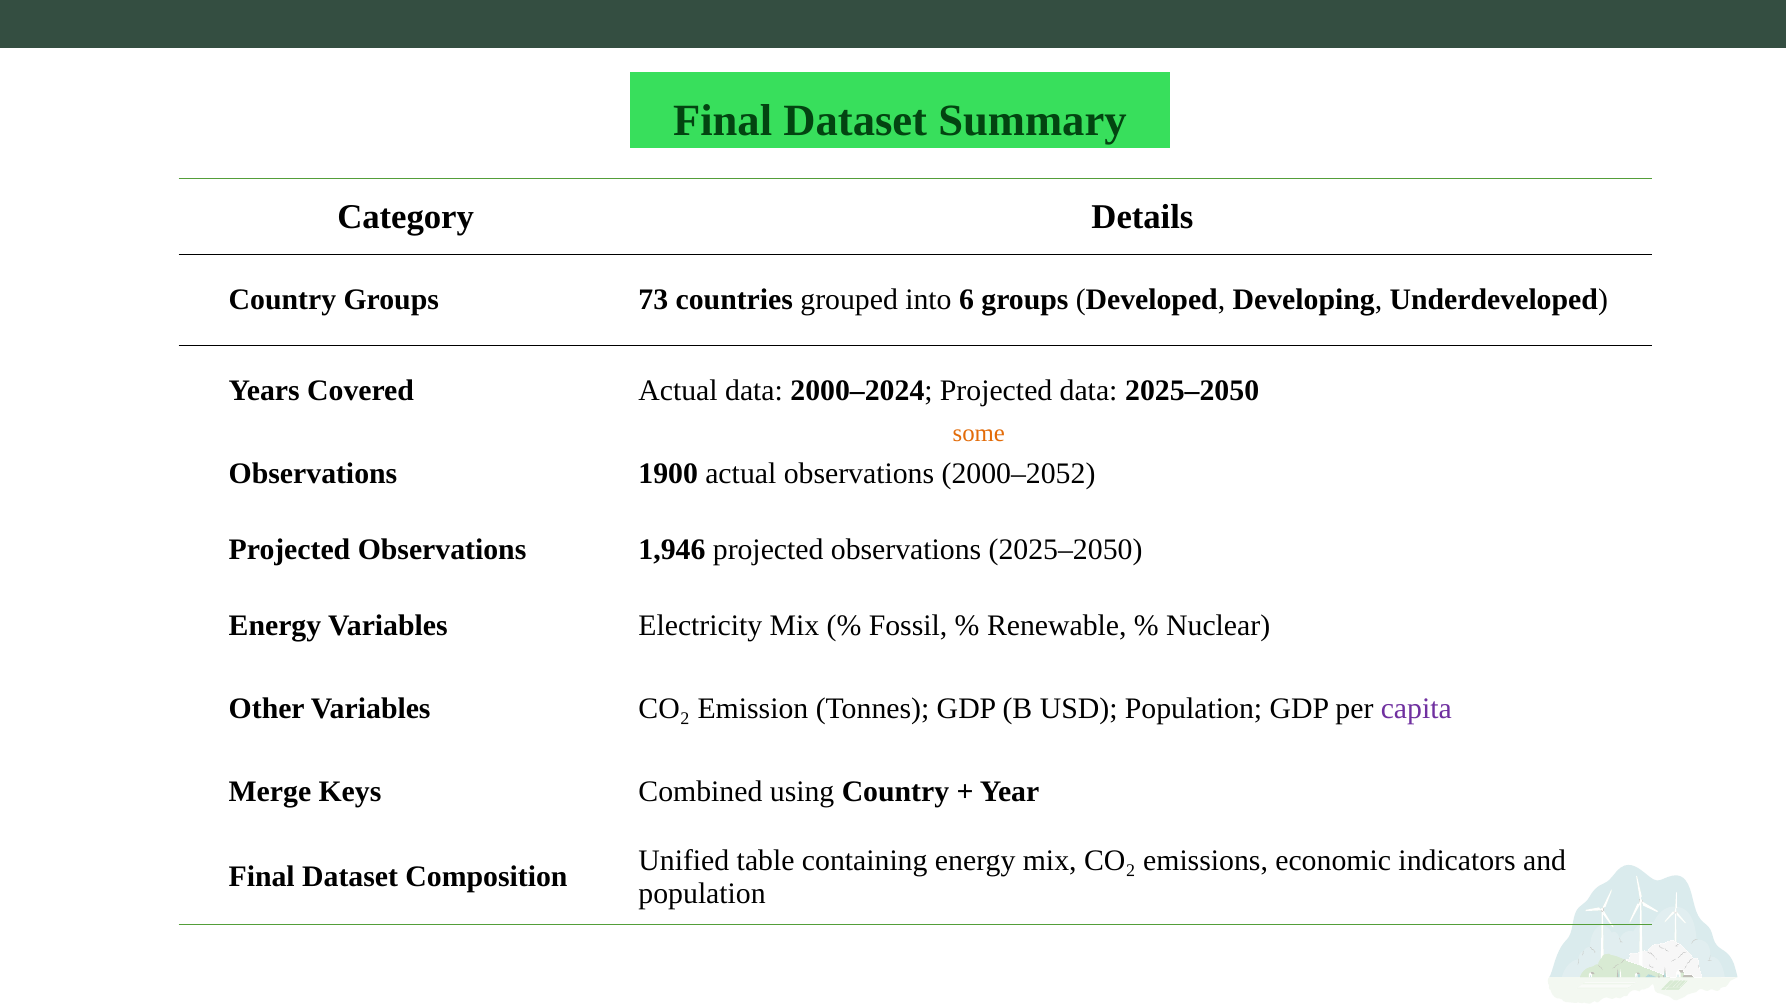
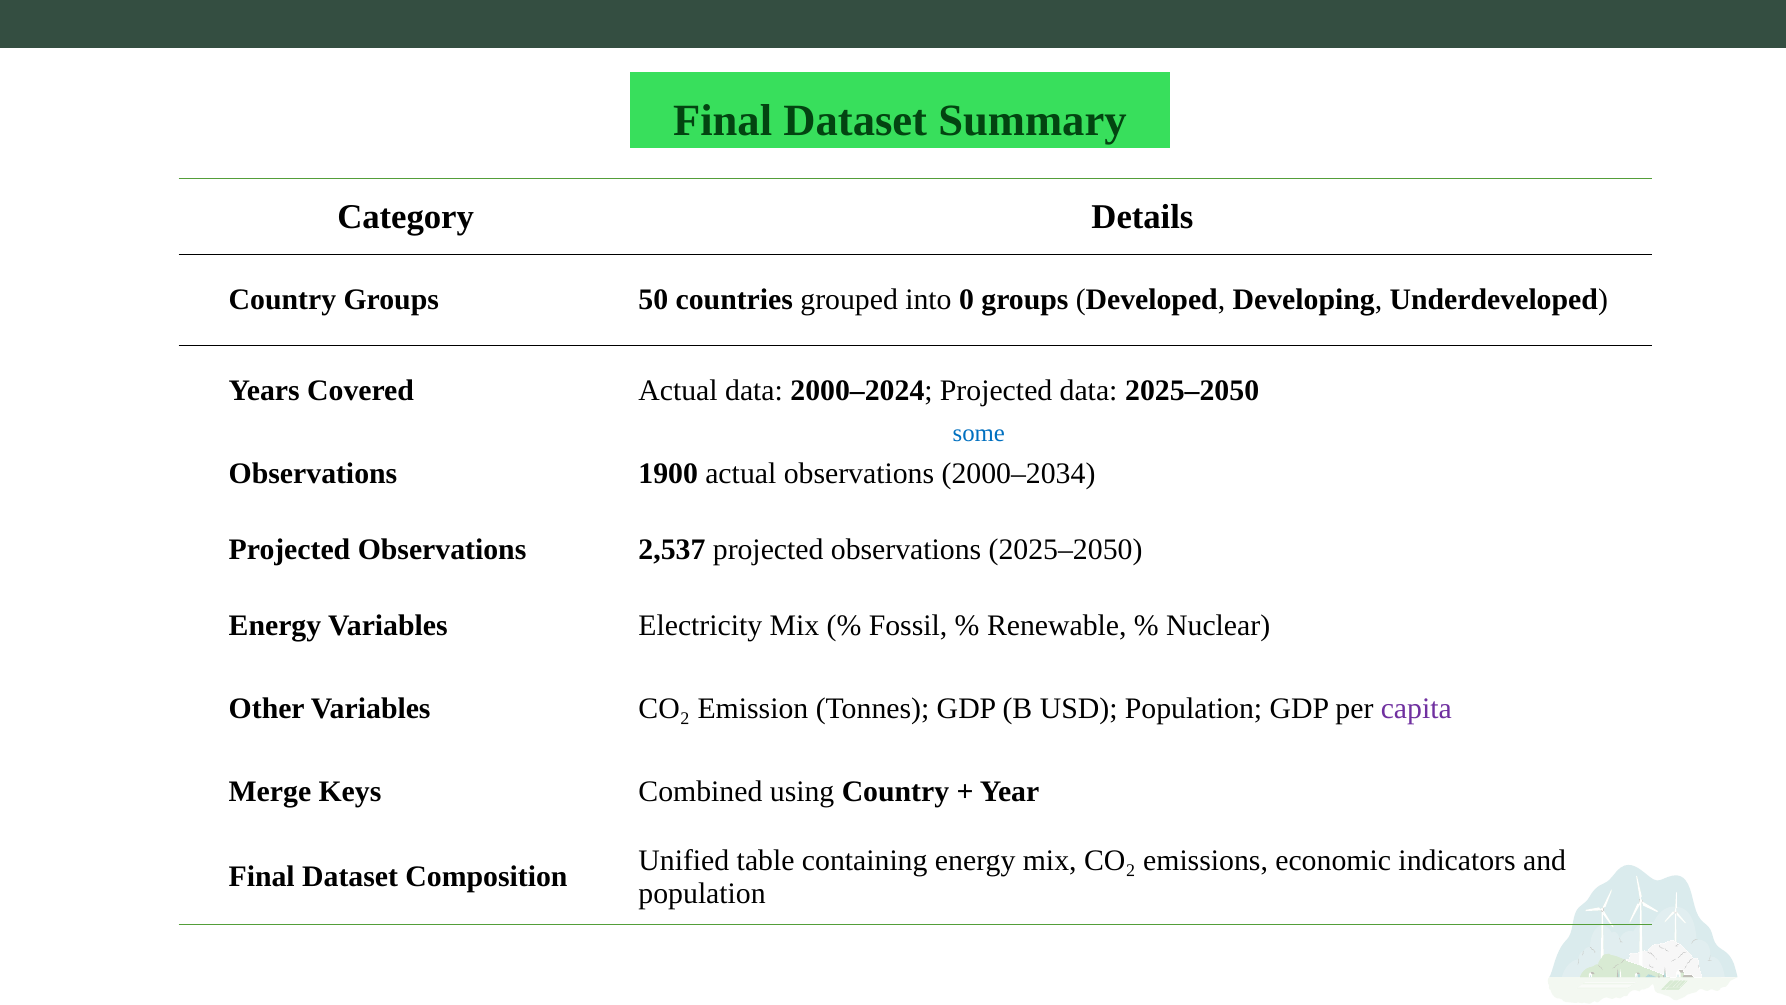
73: 73 -> 50
6: 6 -> 0
some colour: orange -> blue
2000–2052: 2000–2052 -> 2000–2034
1,946: 1,946 -> 2,537
